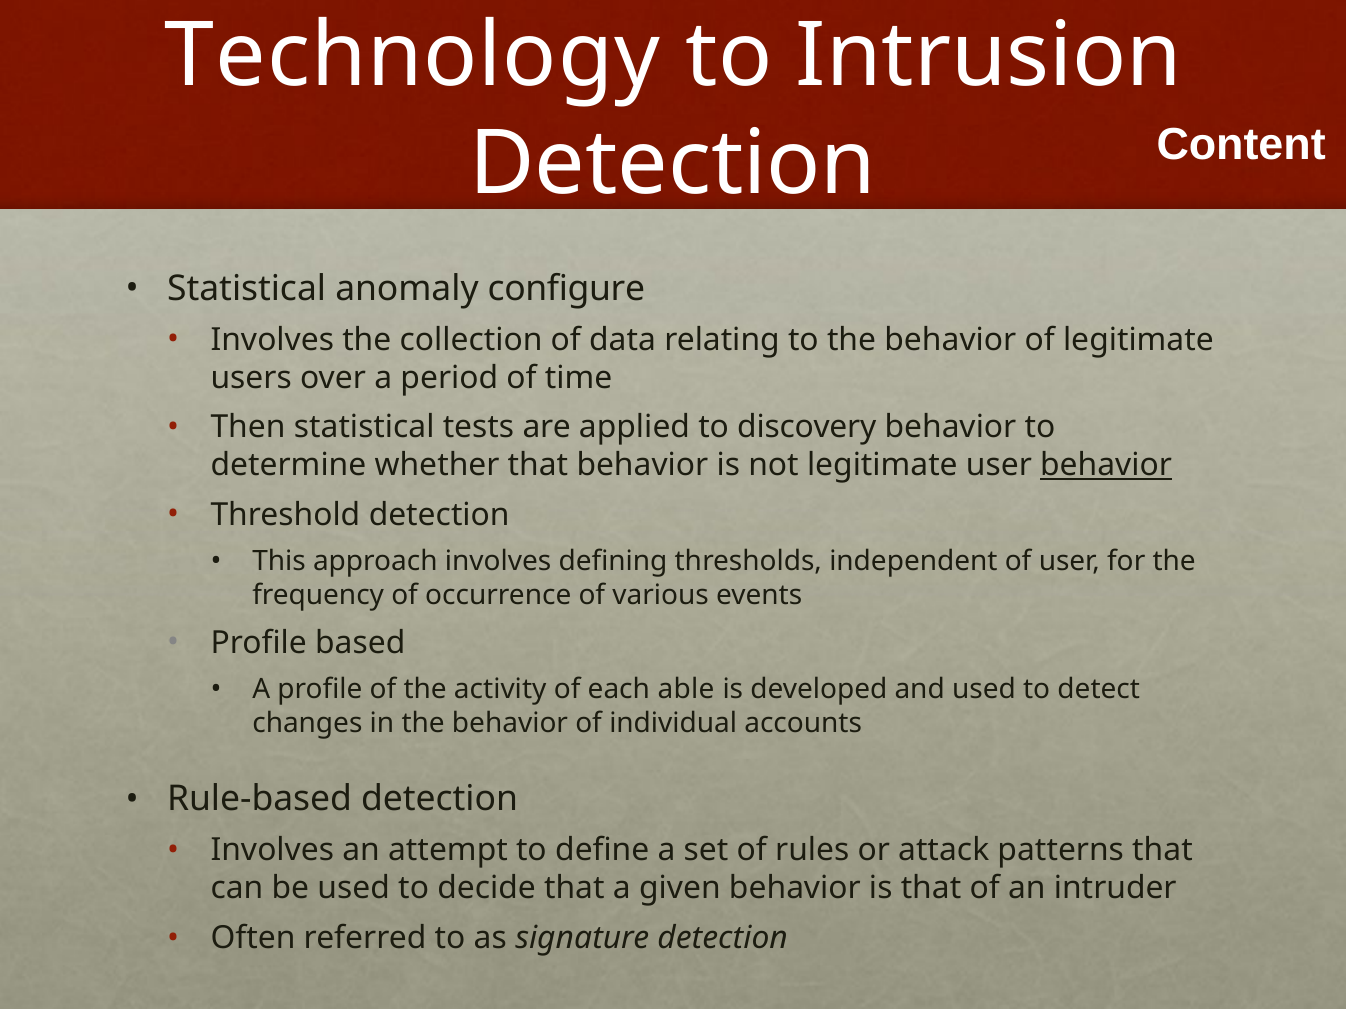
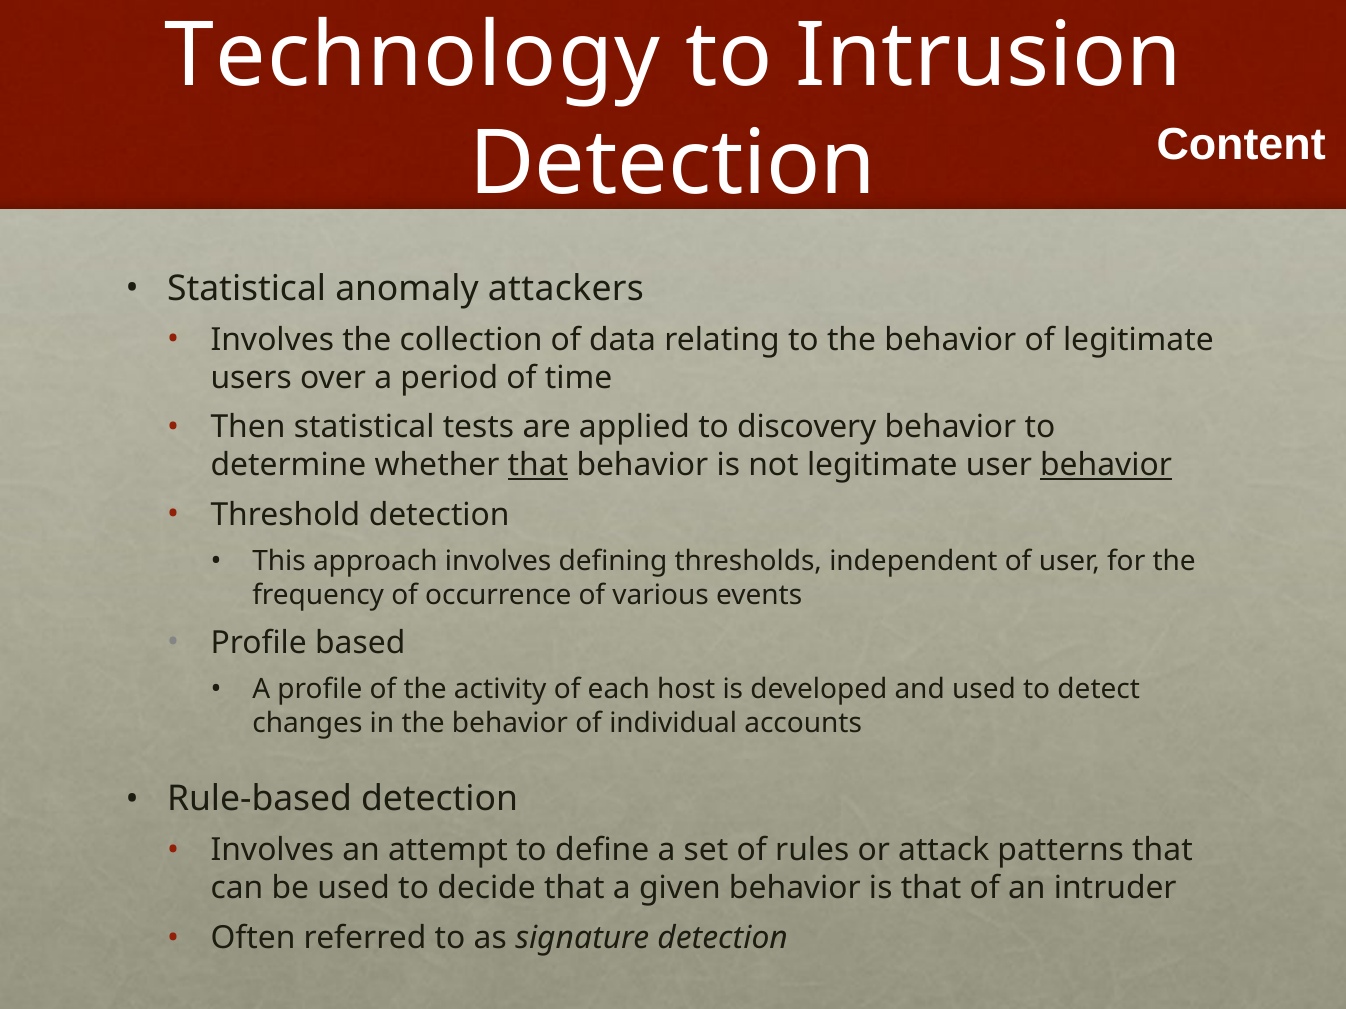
configure: configure -> attackers
that at (538, 466) underline: none -> present
able: able -> host
